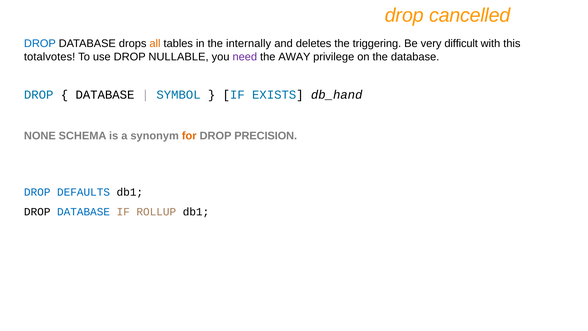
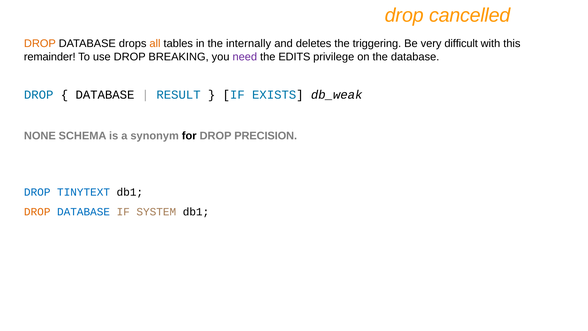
DROP at (40, 43) colour: blue -> orange
totalvotes: totalvotes -> remainder
NULLABLE: NULLABLE -> BREAKING
AWAY: AWAY -> EDITS
SYMBOL: SYMBOL -> RESULT
db_hand: db_hand -> db_weak
for colour: orange -> black
DEFAULTS: DEFAULTS -> TINYTEXT
DROP at (37, 212) colour: black -> orange
ROLLUP: ROLLUP -> SYSTEM
